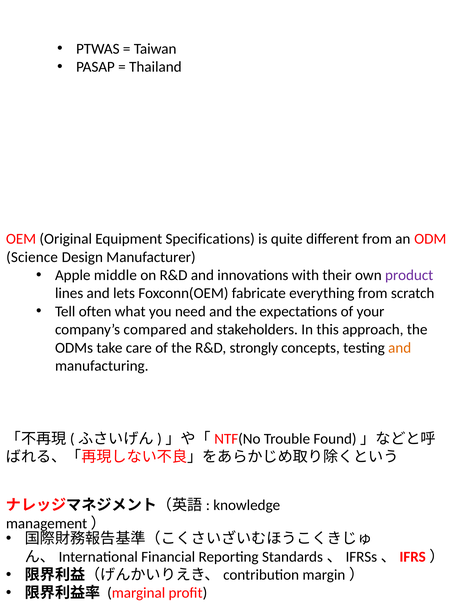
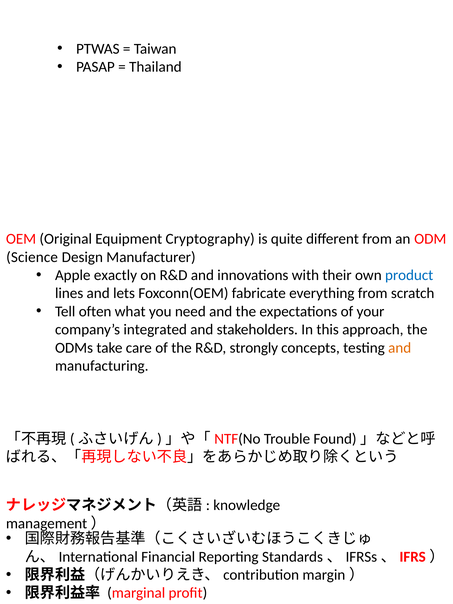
Specifications: Specifications -> Cryptography
middle: middle -> exactly
product colour: purple -> blue
compared: compared -> integrated
